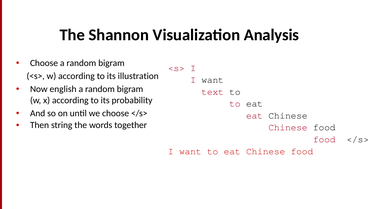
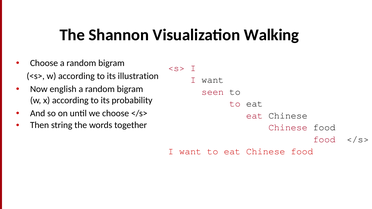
Analysis: Analysis -> Walking
text: text -> seen
